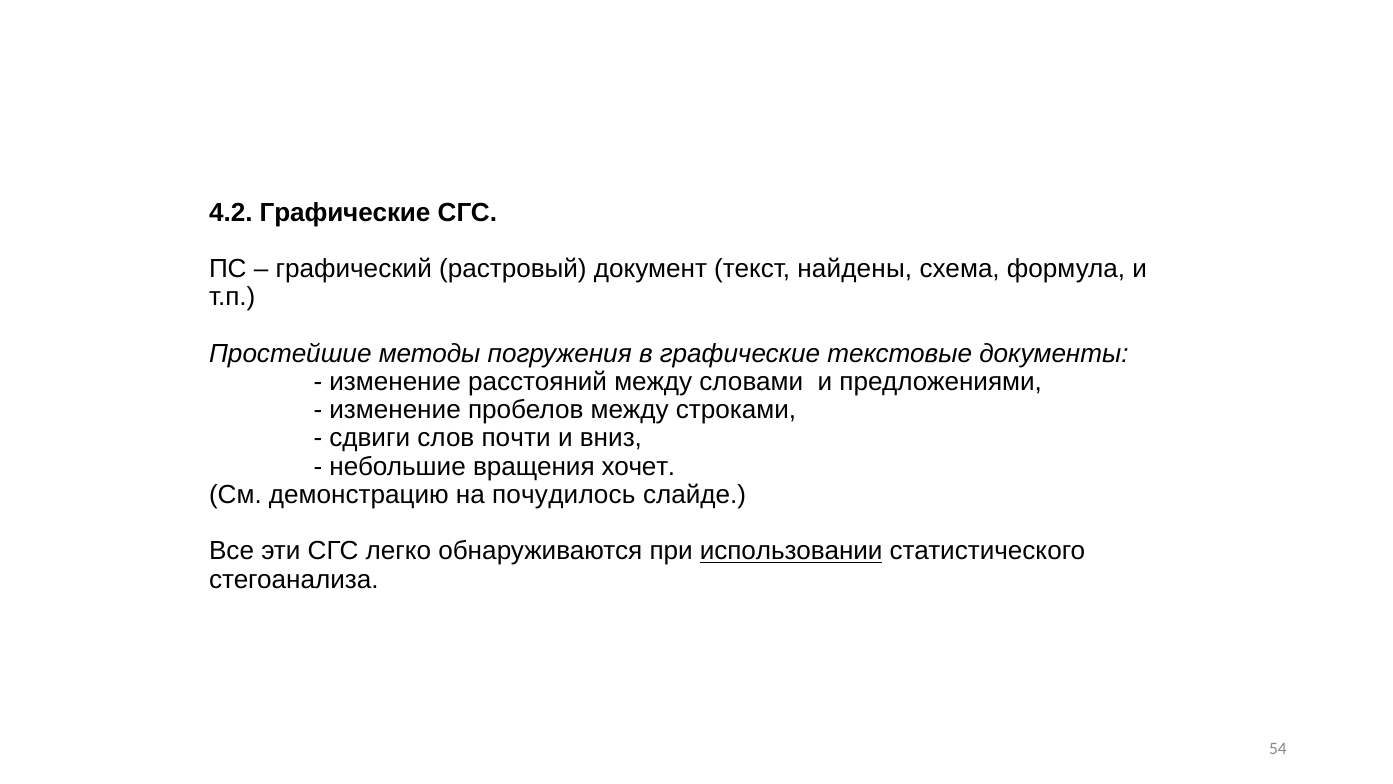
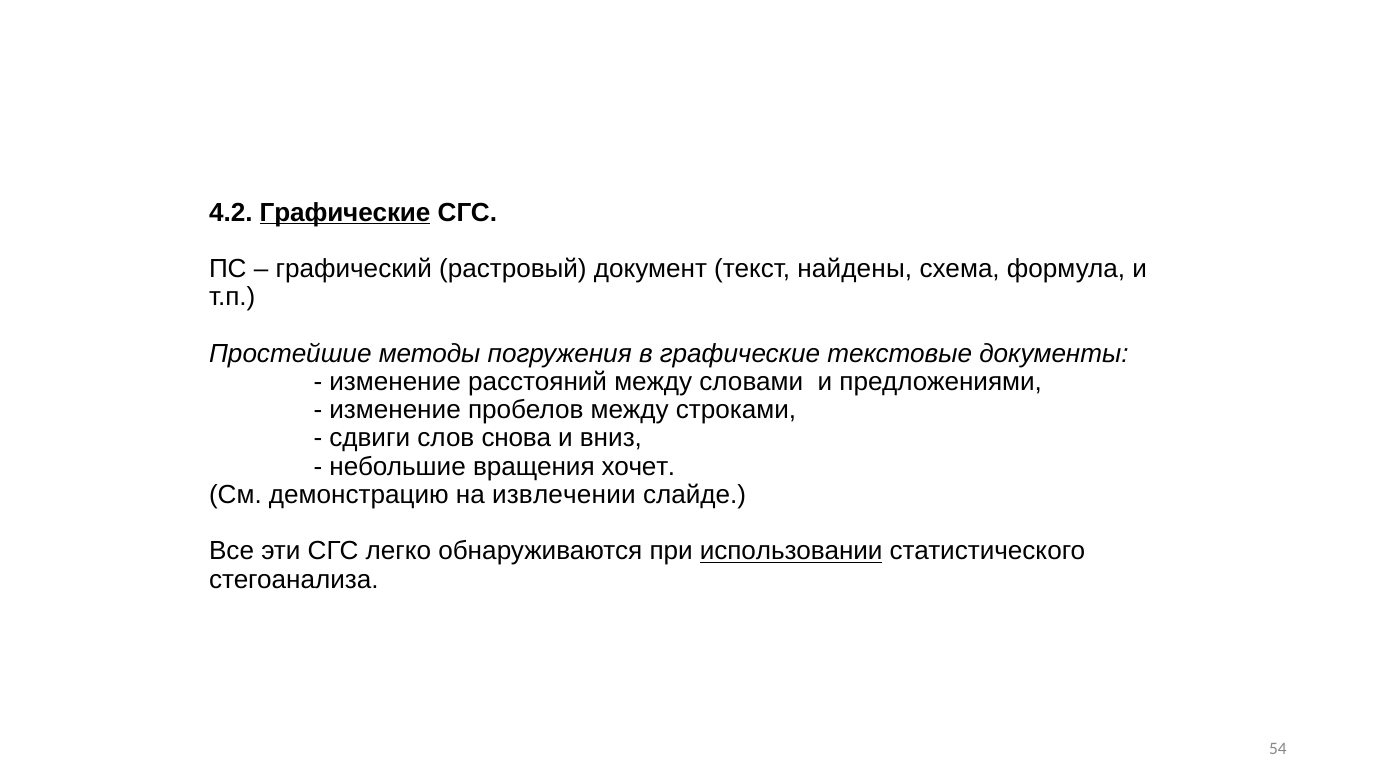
Графические at (345, 212) underline: none -> present
почти: почти -> снова
почудилось: почудилось -> извлечении
